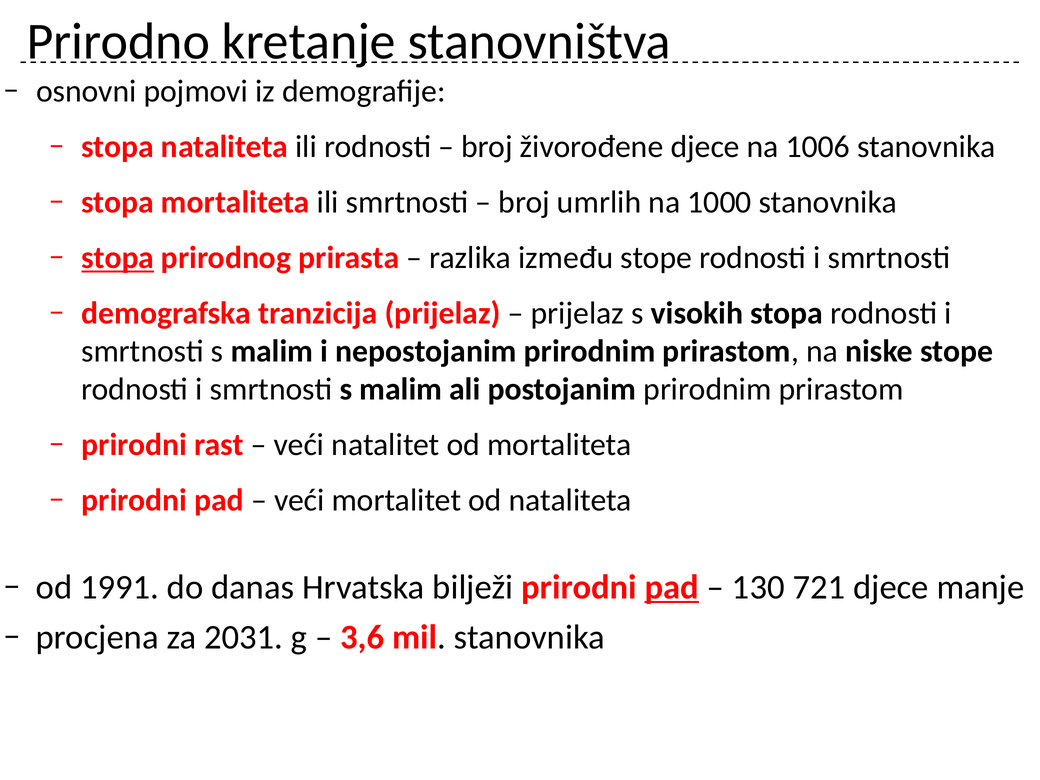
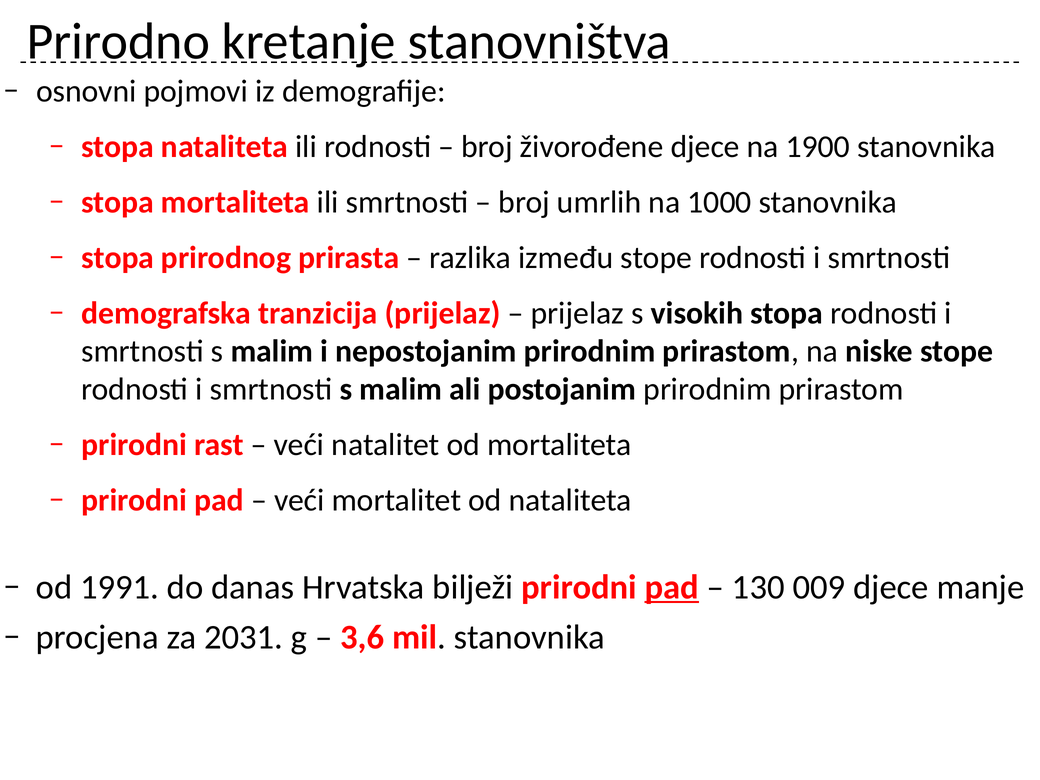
1006: 1006 -> 1900
stopa at (118, 258) underline: present -> none
721: 721 -> 009
